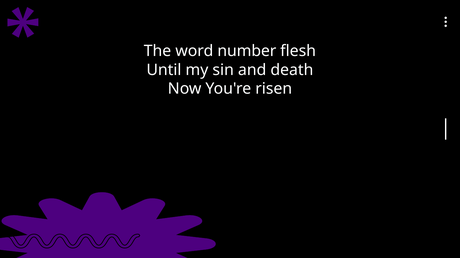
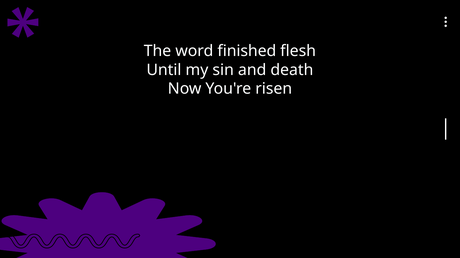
number: number -> finished
